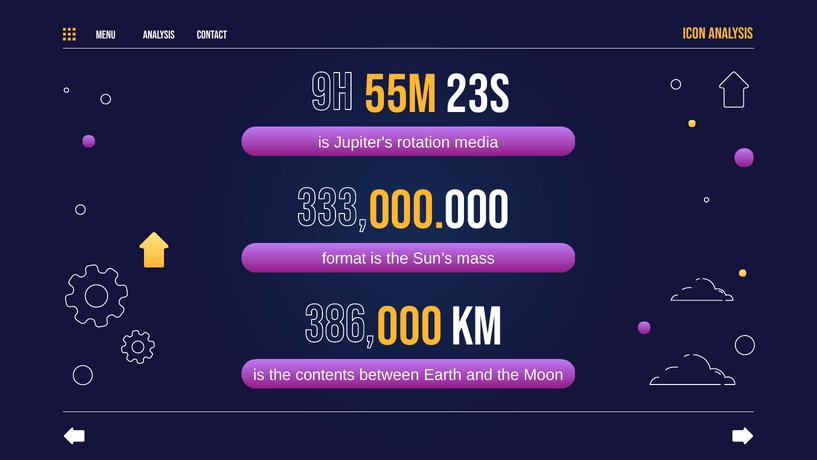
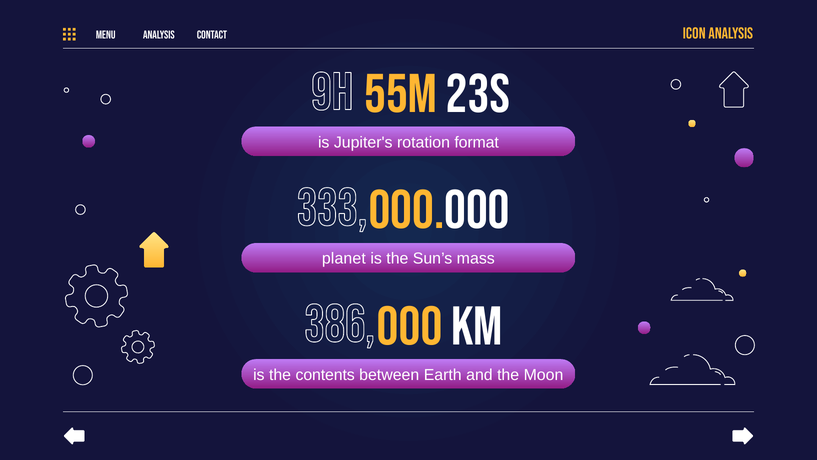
media: media -> format
format: format -> planet
